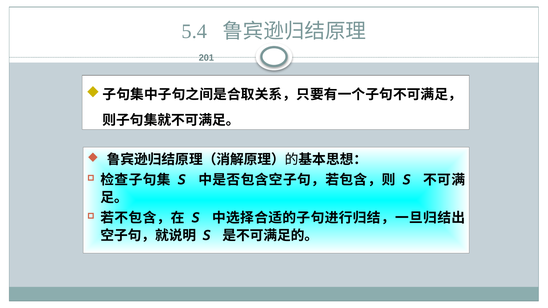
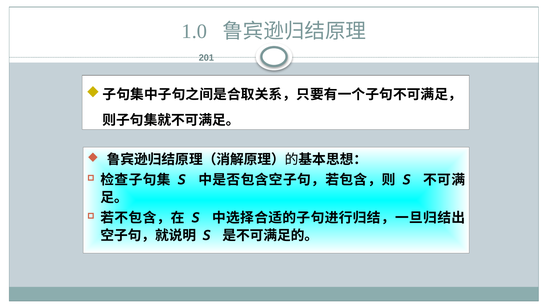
5.4: 5.4 -> 1.0
